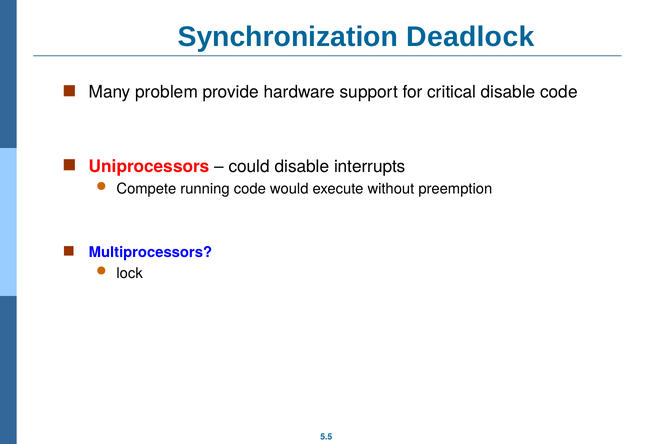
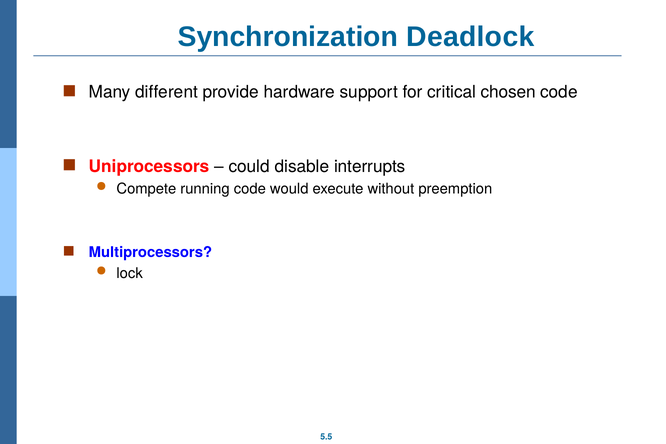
problem: problem -> different
critical disable: disable -> chosen
